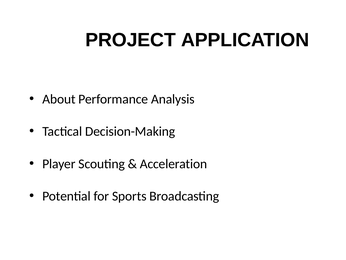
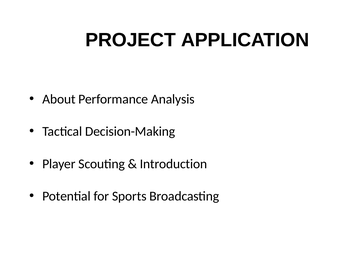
Acceleration: Acceleration -> Introduction
